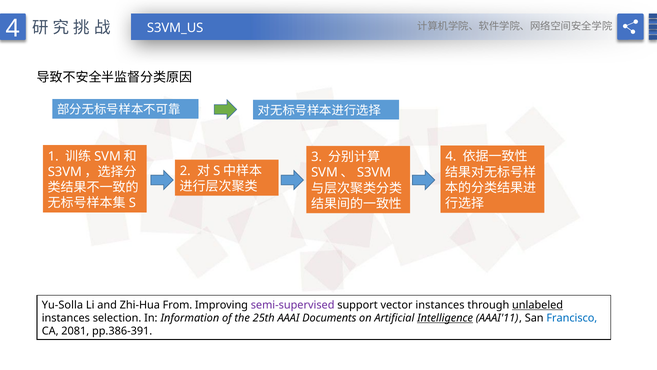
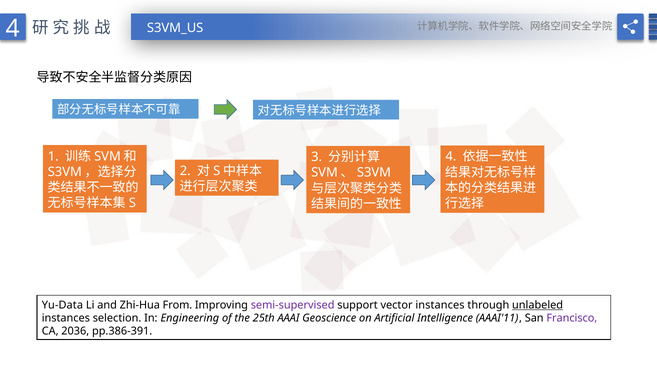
Yu-Solla: Yu-Solla -> Yu-Data
Information: Information -> Engineering
Documents: Documents -> Geoscience
Intelligence underline: present -> none
Francisco colour: blue -> purple
2081: 2081 -> 2036
